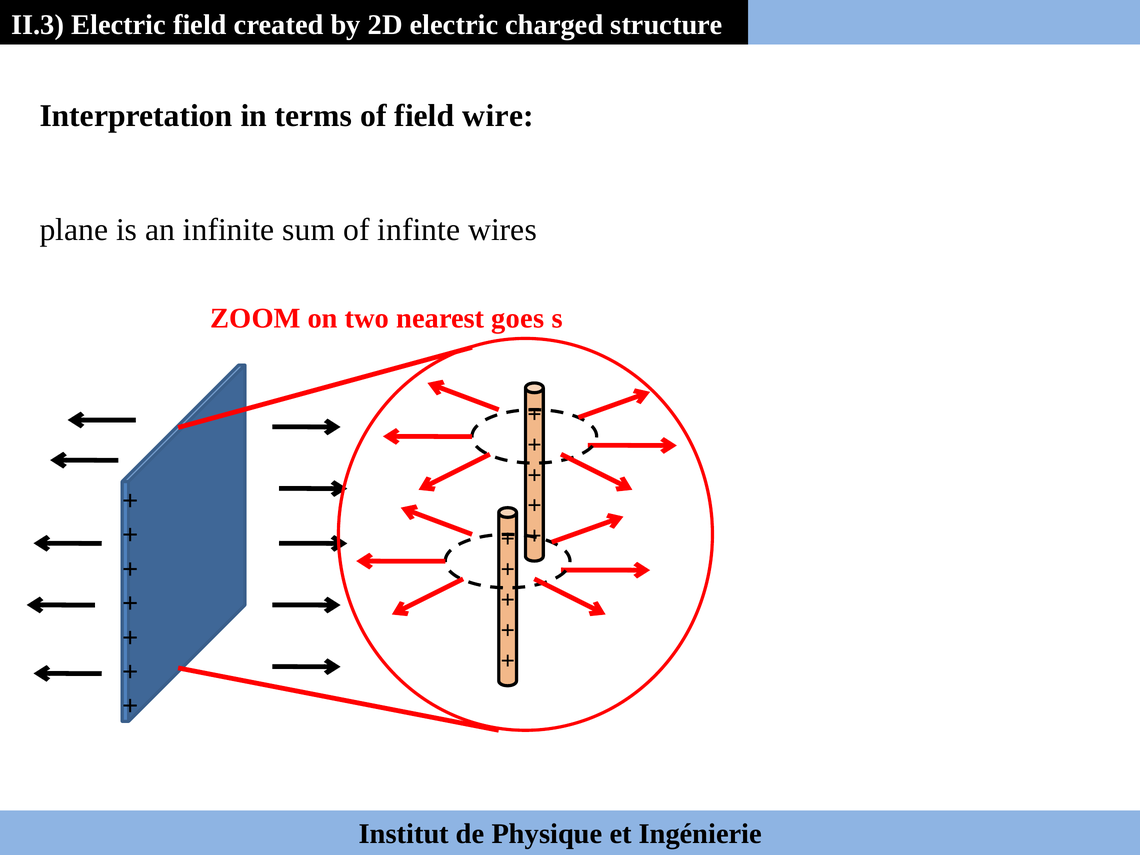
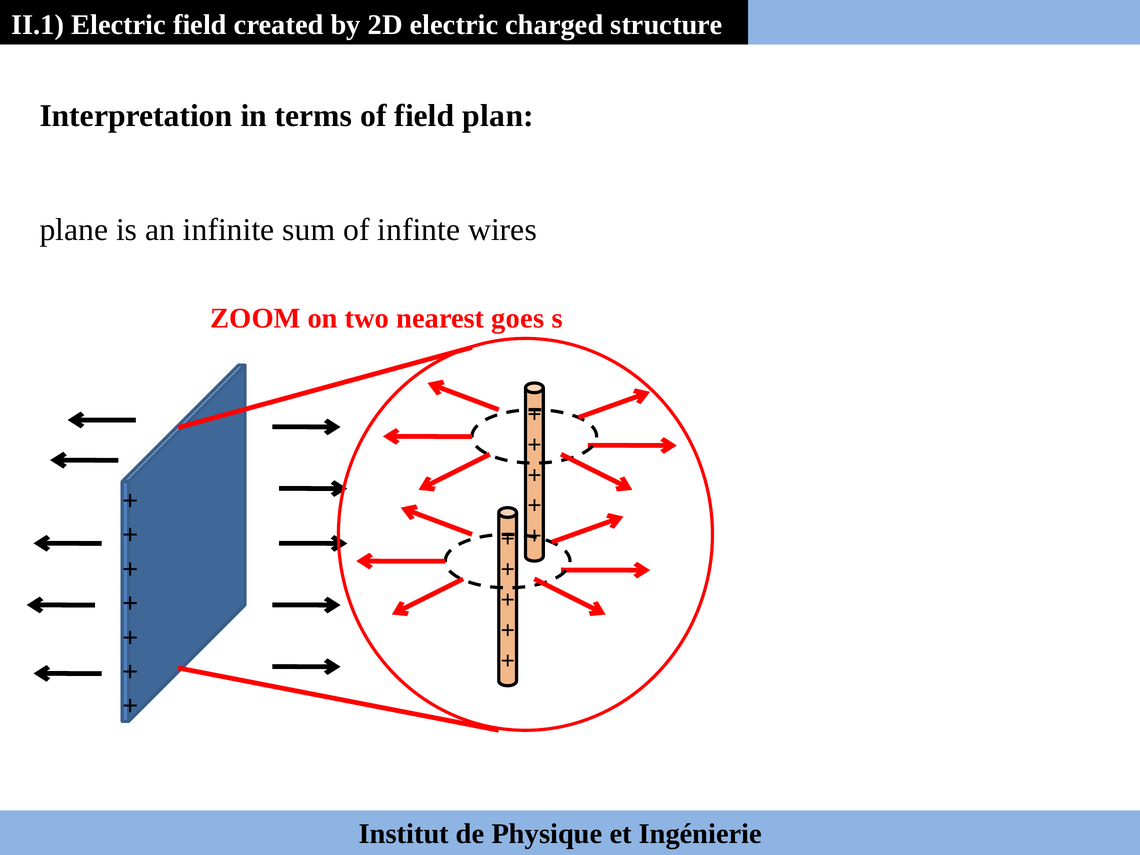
II.3: II.3 -> II.1
wire: wire -> plan
